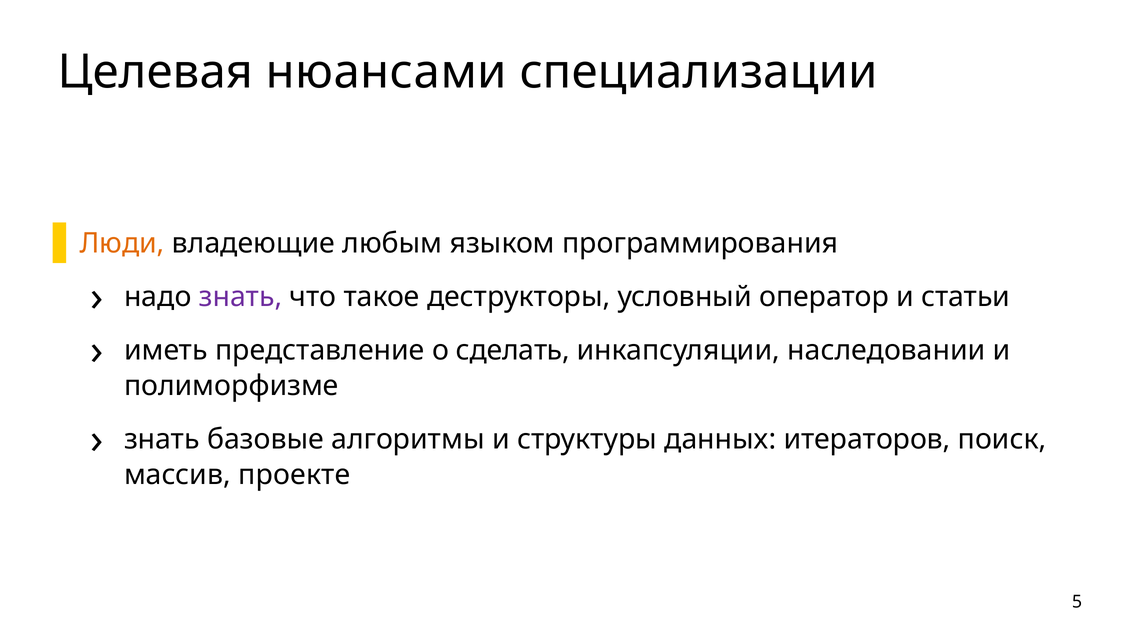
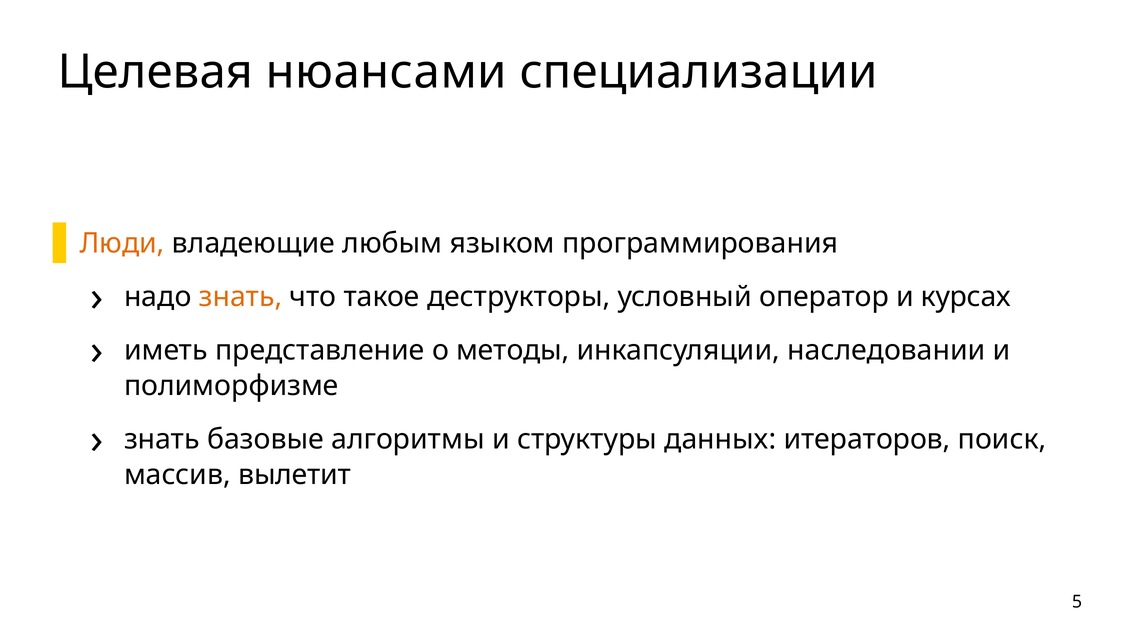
знать at (240, 297) colour: purple -> orange
статьи: статьи -> курсах
сделать: сделать -> методы
проекте: проекте -> вылетит
